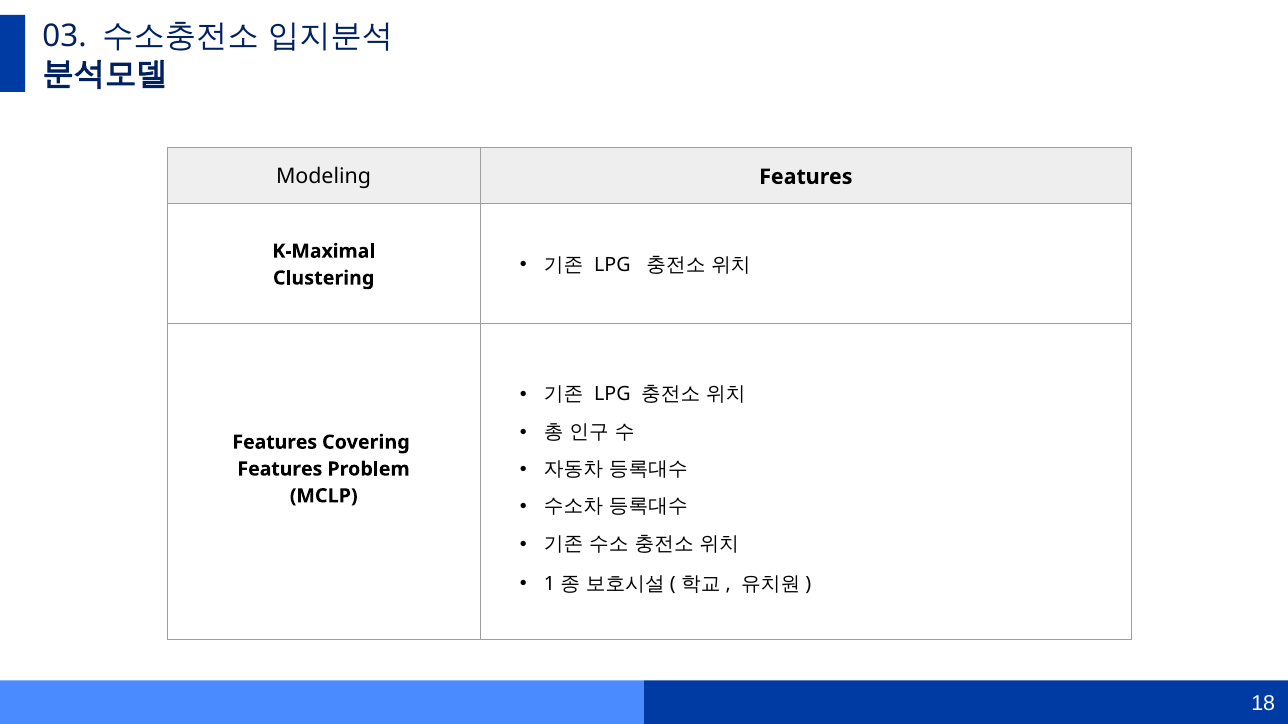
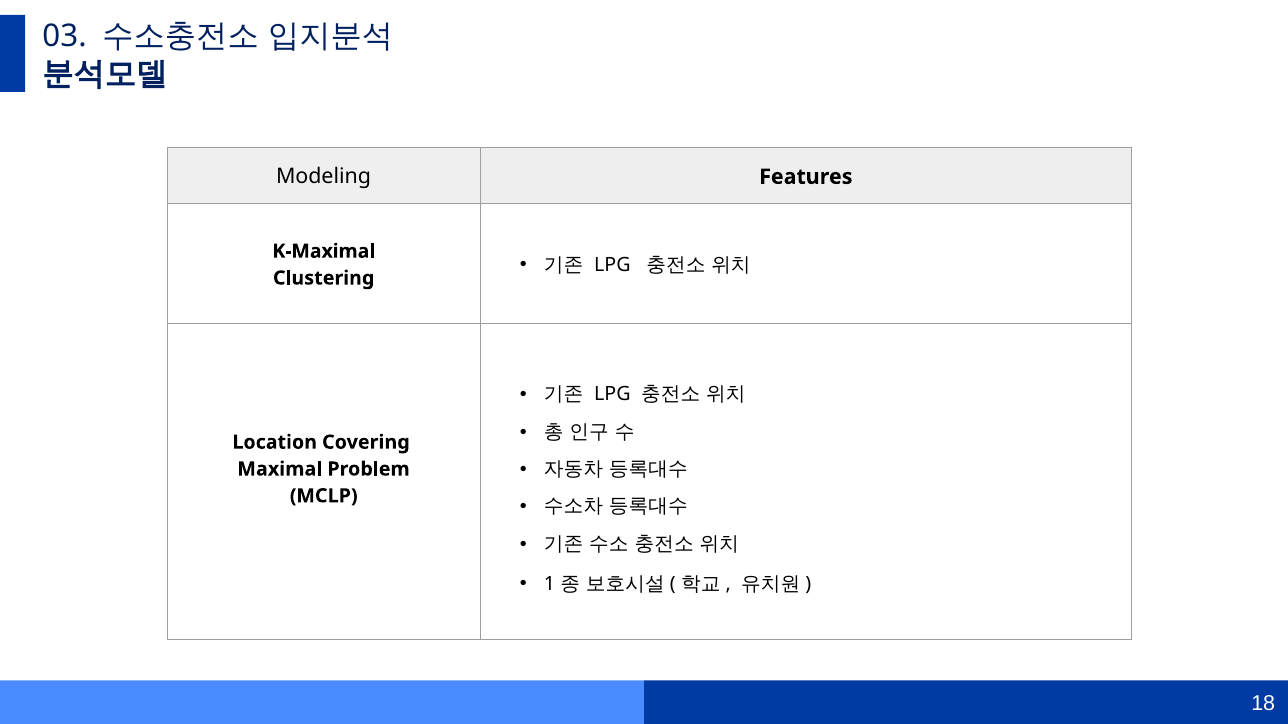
Features at (275, 443): Features -> Location
Features at (280, 469): Features -> Maximal
